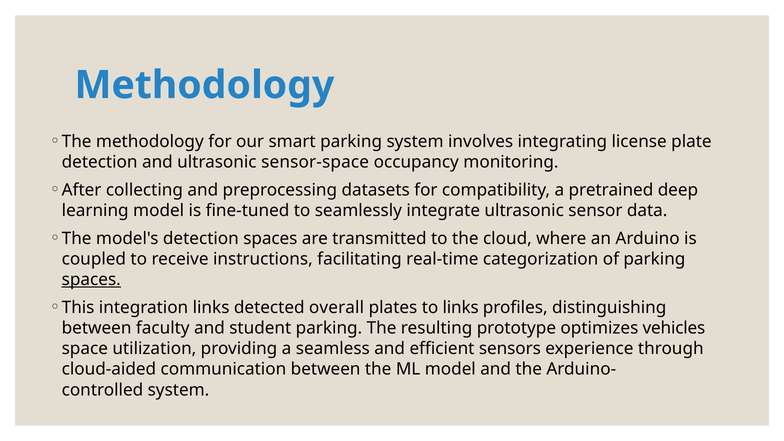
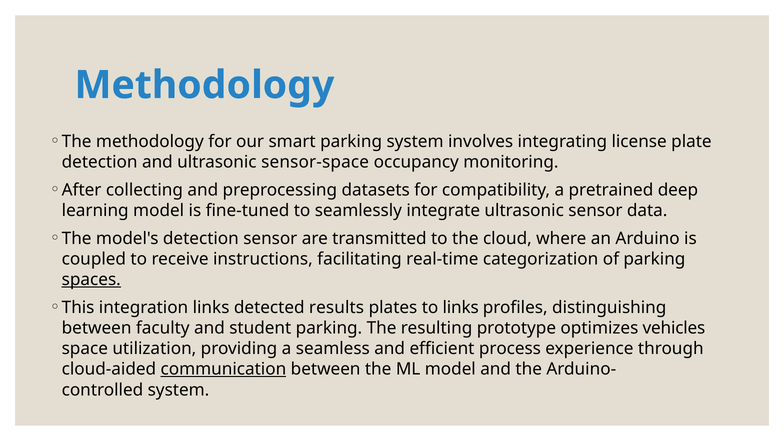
detection spaces: spaces -> sensor
overall: overall -> results
sensors: sensors -> process
communication underline: none -> present
